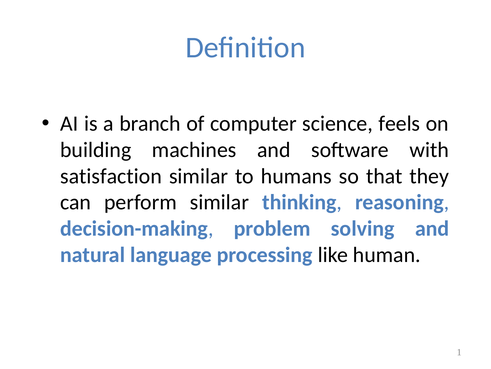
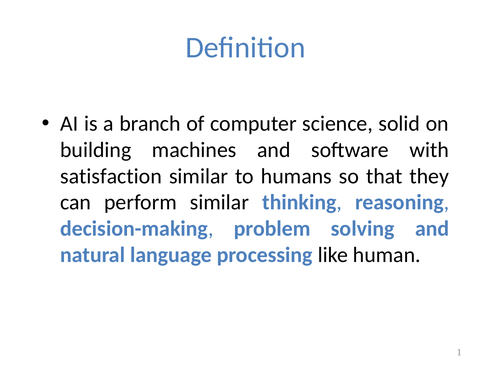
feels: feels -> solid
